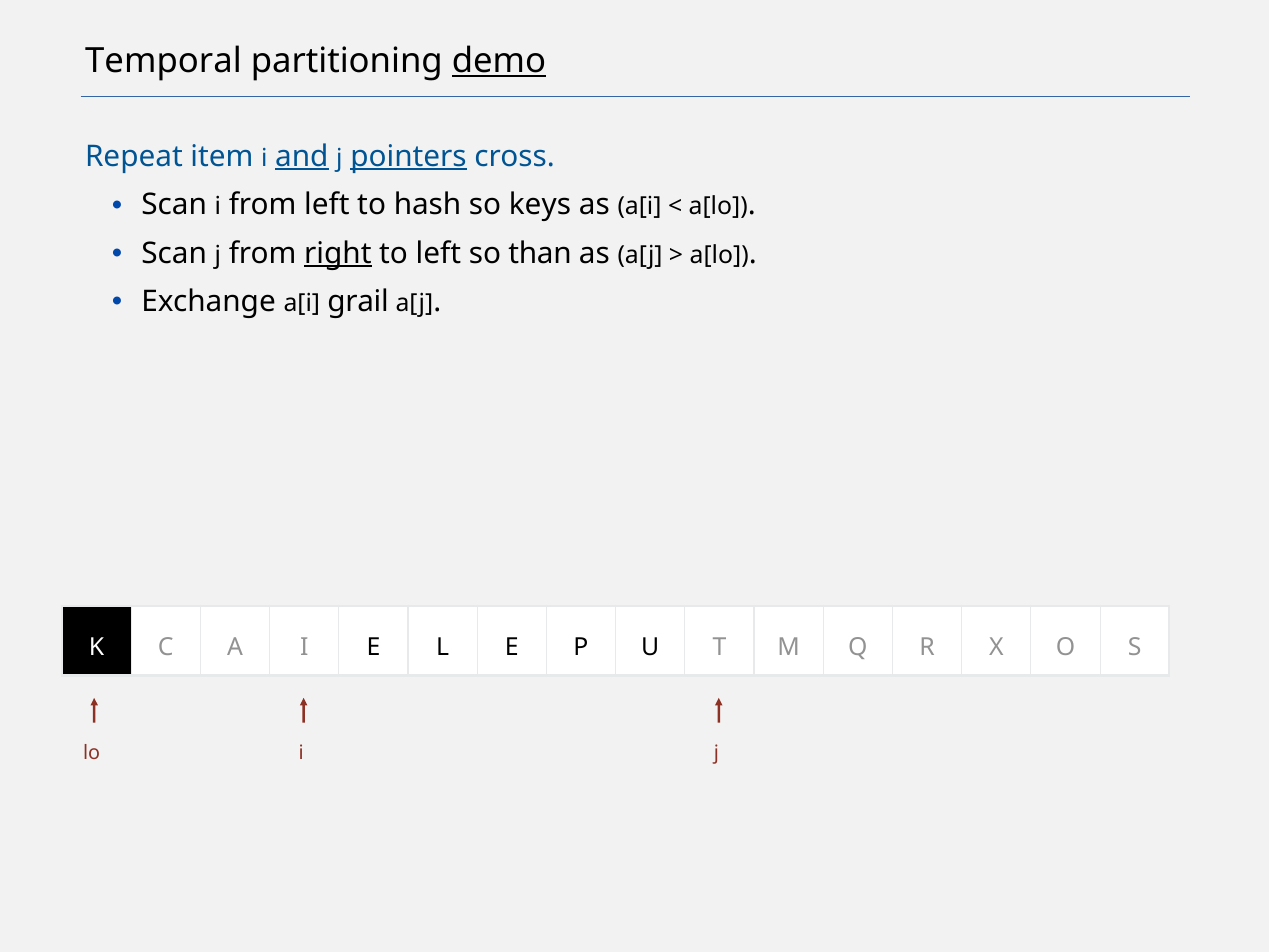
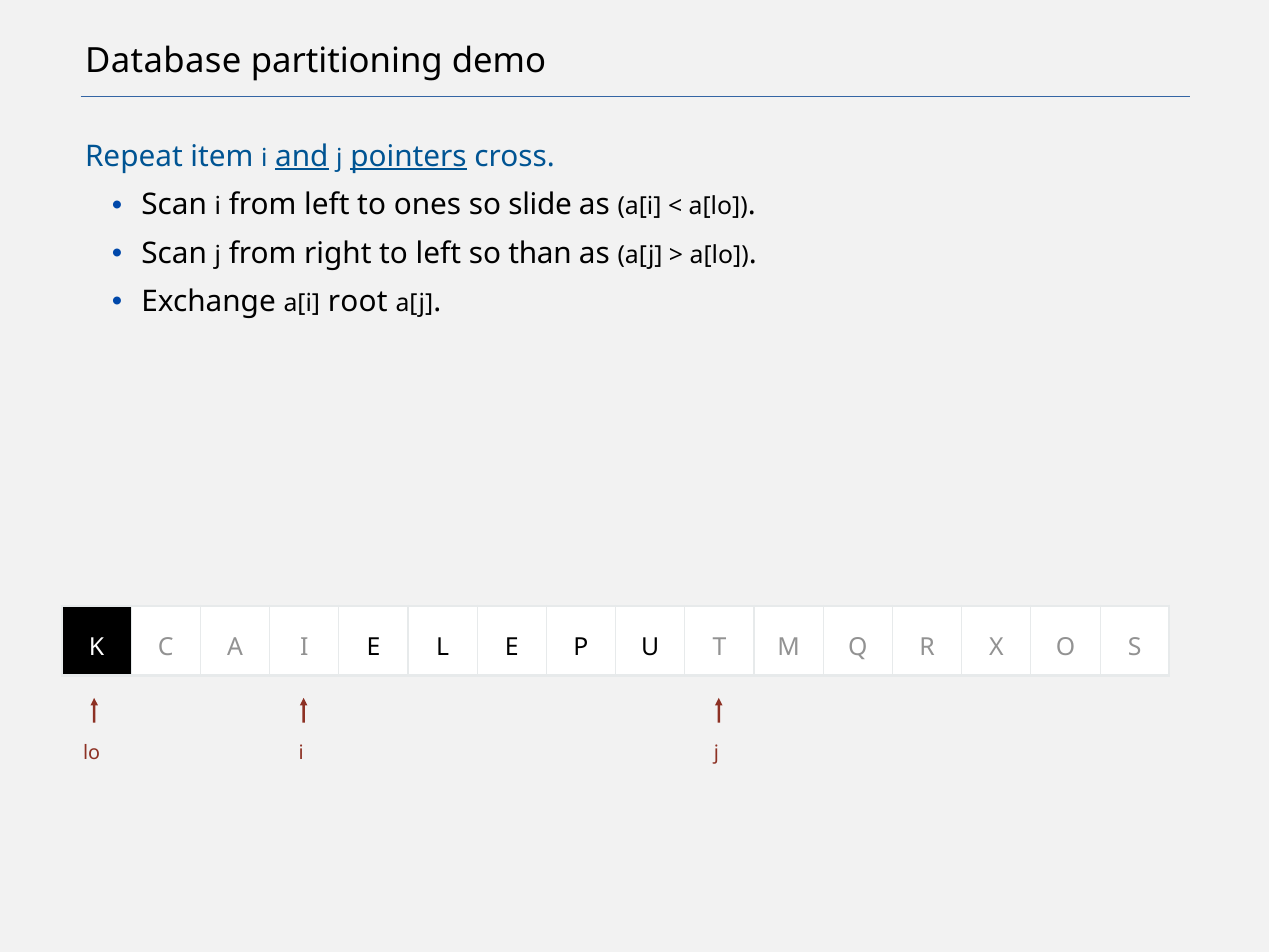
Temporal: Temporal -> Database
demo underline: present -> none
hash: hash -> ones
keys: keys -> slide
right underline: present -> none
grail: grail -> root
